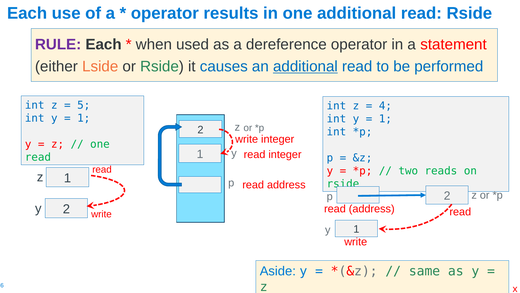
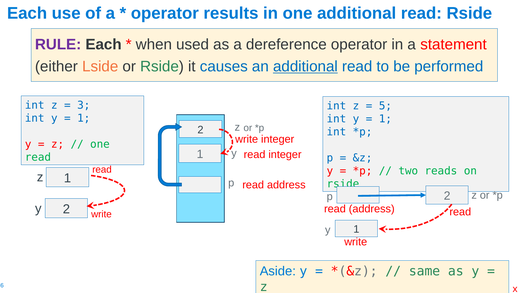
5: 5 -> 3
4: 4 -> 5
